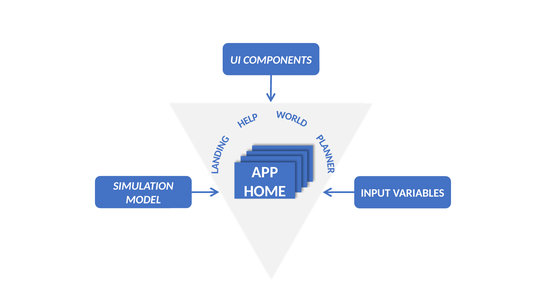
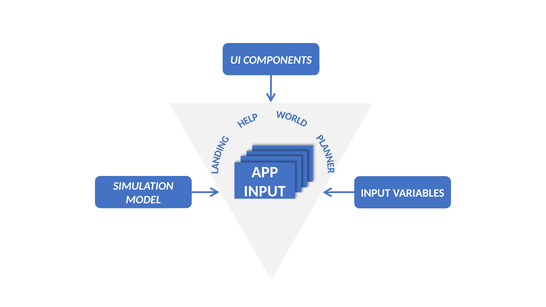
HOME at (265, 191): HOME -> INPUT
